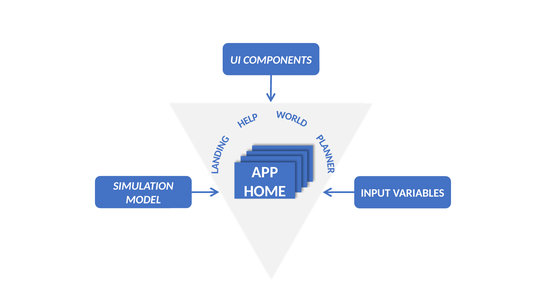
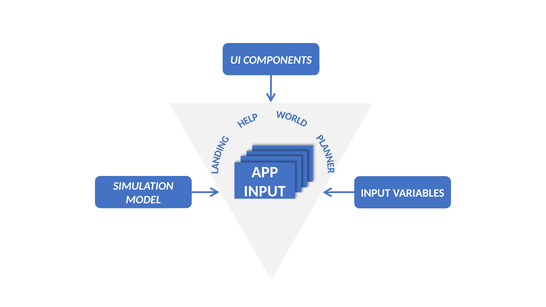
HOME at (265, 191): HOME -> INPUT
